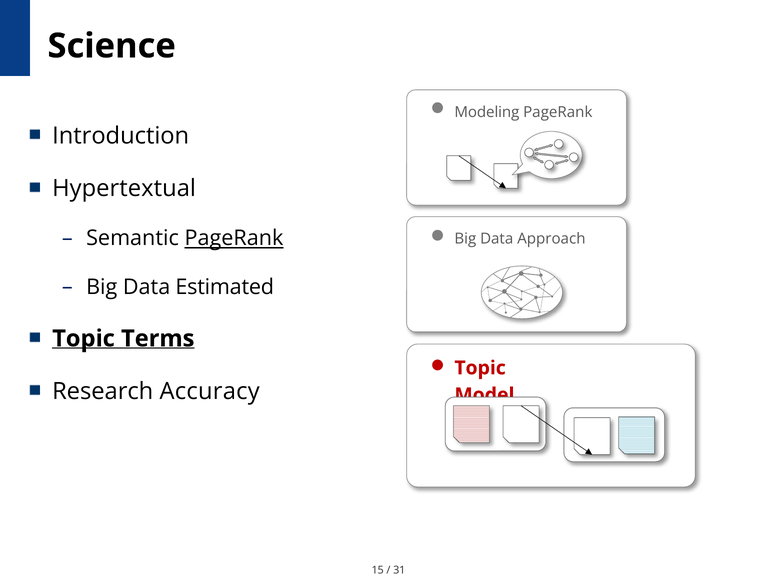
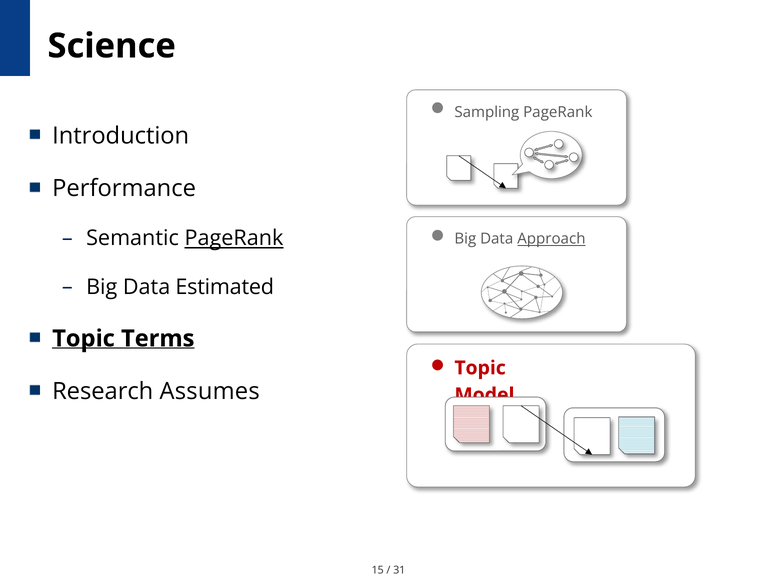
Modeling: Modeling -> Sampling
Hypertextual: Hypertextual -> Performance
Approach underline: none -> present
Accuracy: Accuracy -> Assumes
